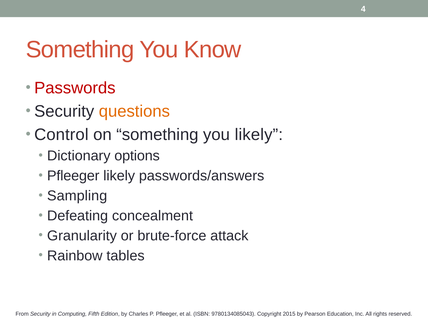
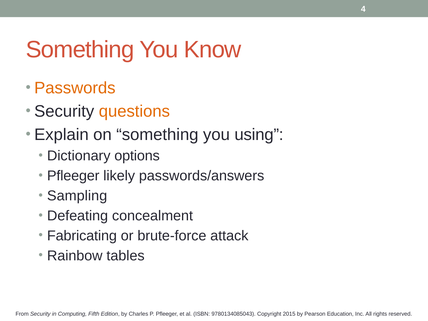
Passwords colour: red -> orange
Control: Control -> Explain
you likely: likely -> using
Granularity: Granularity -> Fabricating
